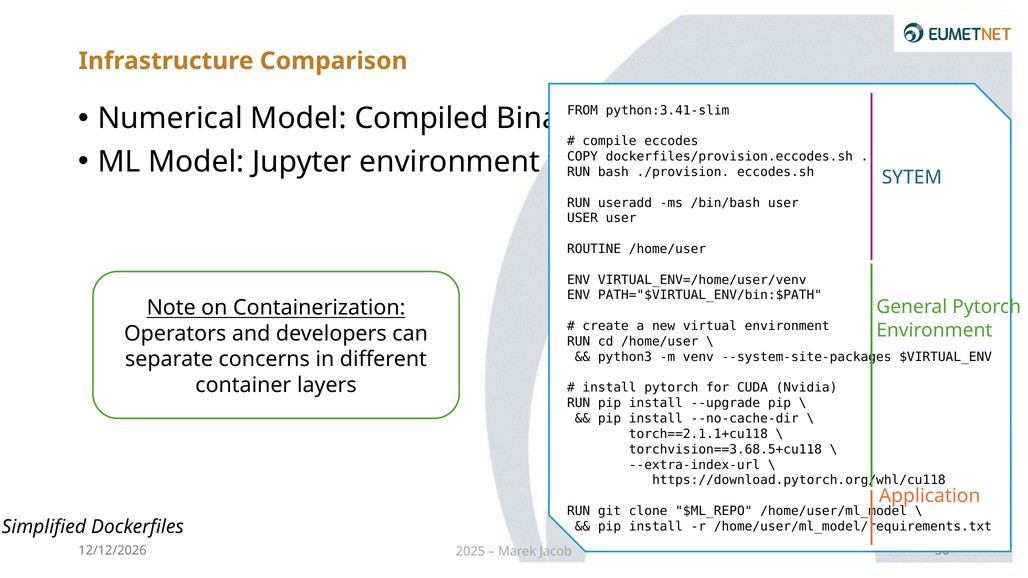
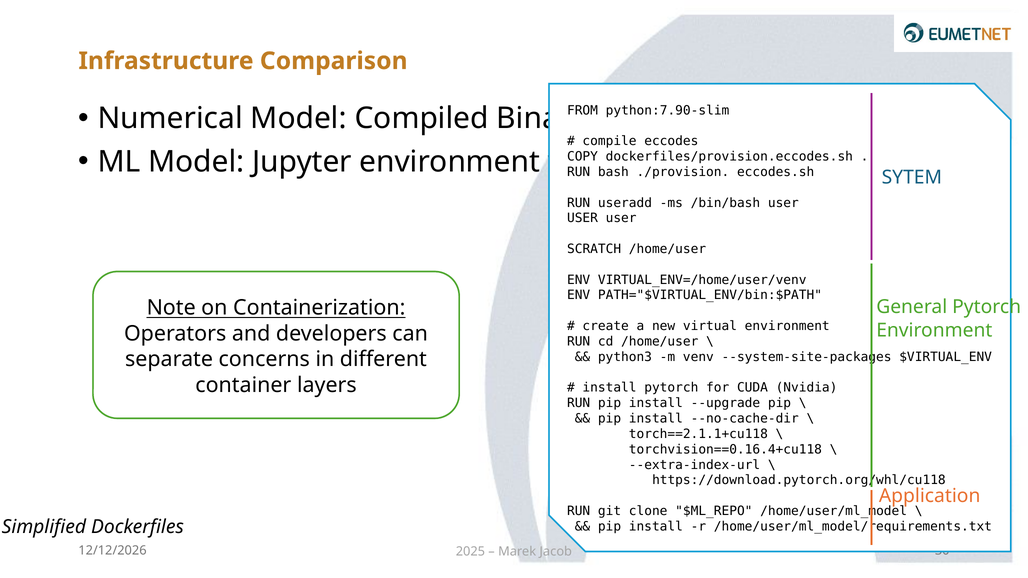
python:3.41-slim: python:3.41-slim -> python:7.90-slim
ROUTINE: ROUTINE -> SCRATCH
torchvision==3.68.5+cu118: torchvision==3.68.5+cu118 -> torchvision==0.16.4+cu118
